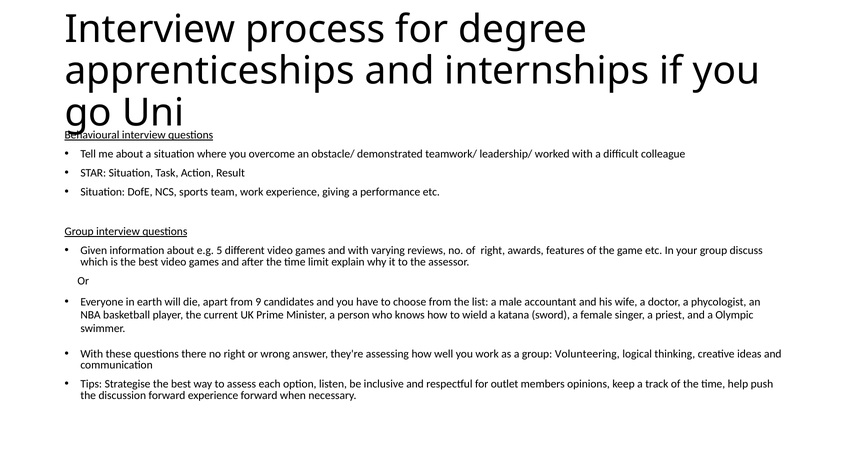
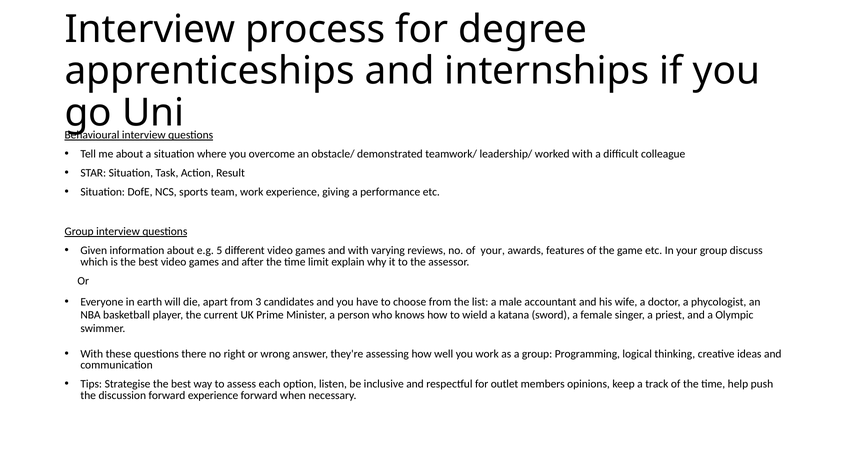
of right: right -> your
9: 9 -> 3
Volunteering: Volunteering -> Programming
